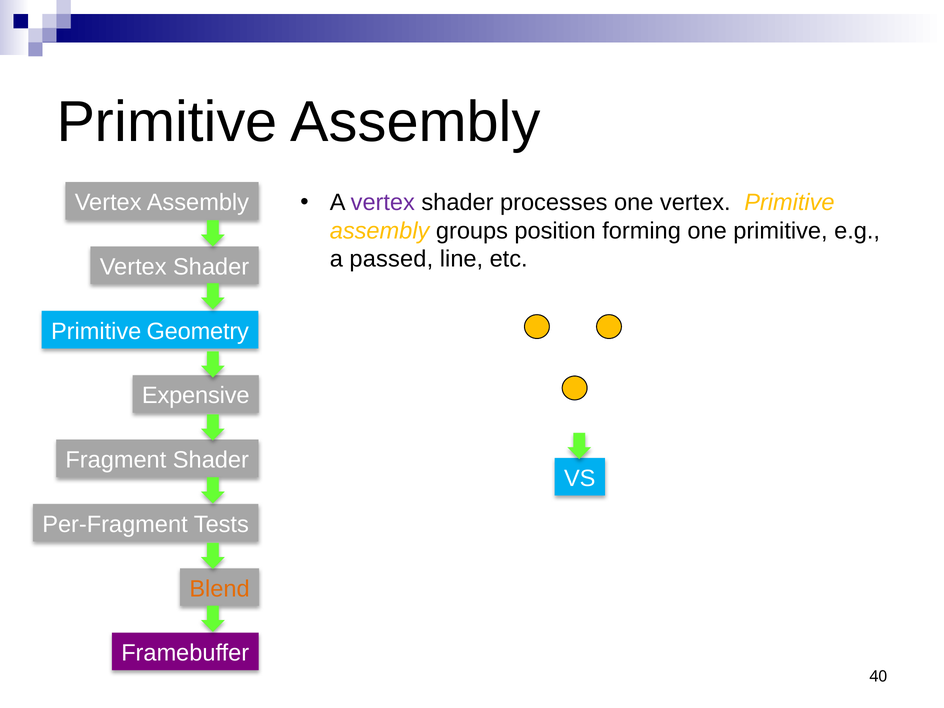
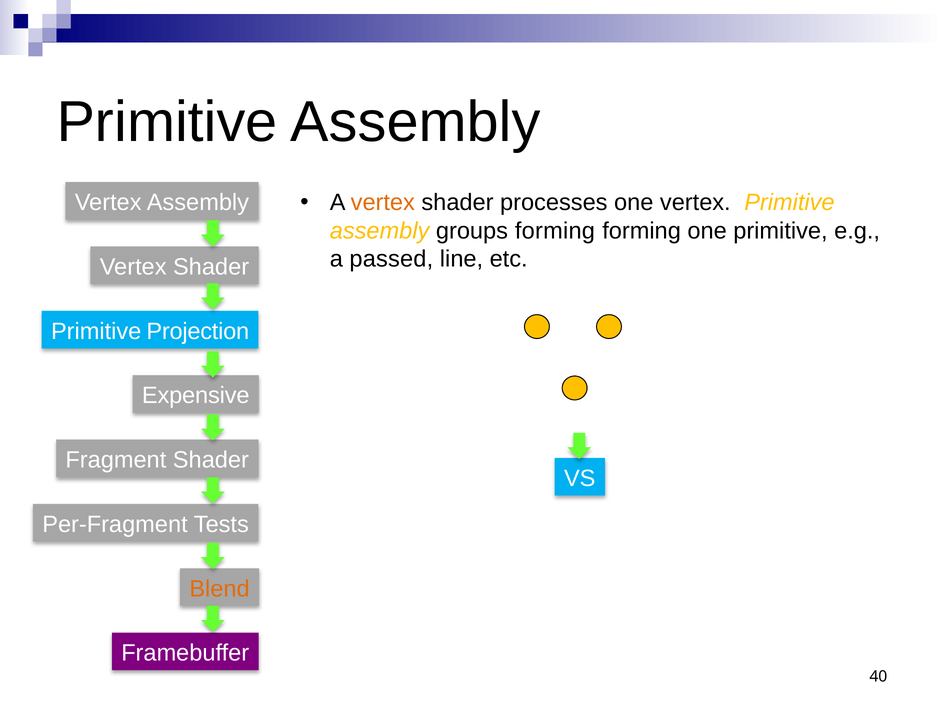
vertex at (383, 203) colour: purple -> orange
groups position: position -> forming
Geometry: Geometry -> Projection
